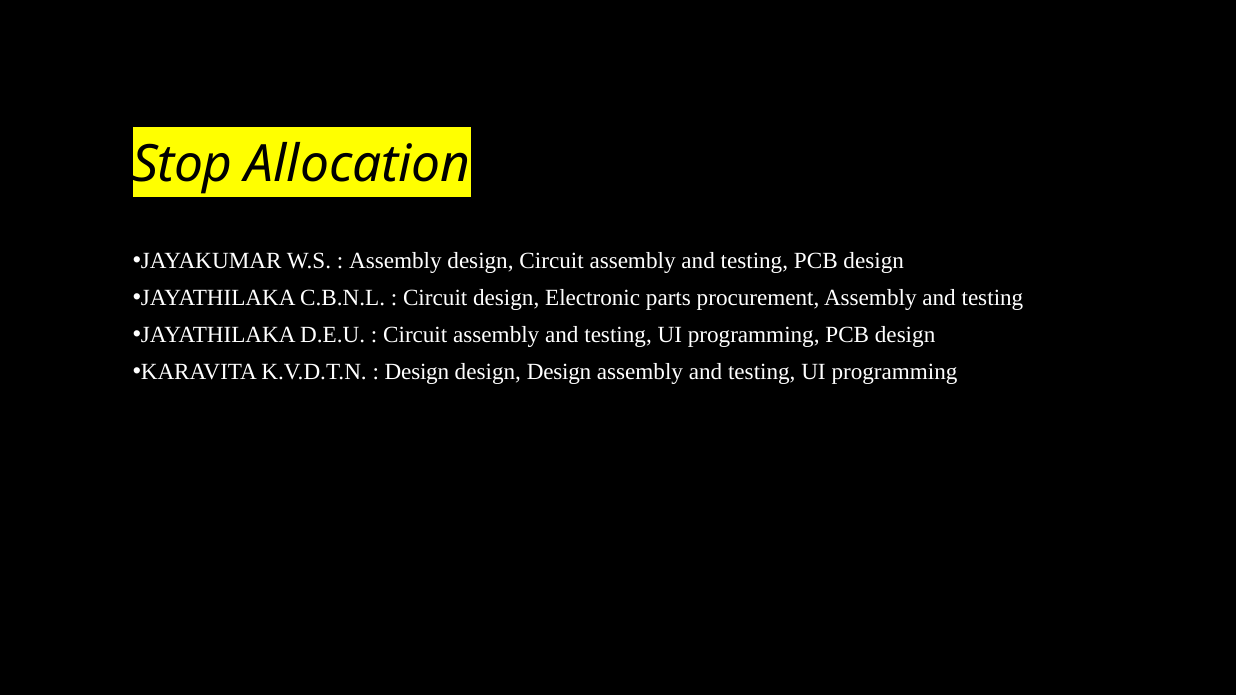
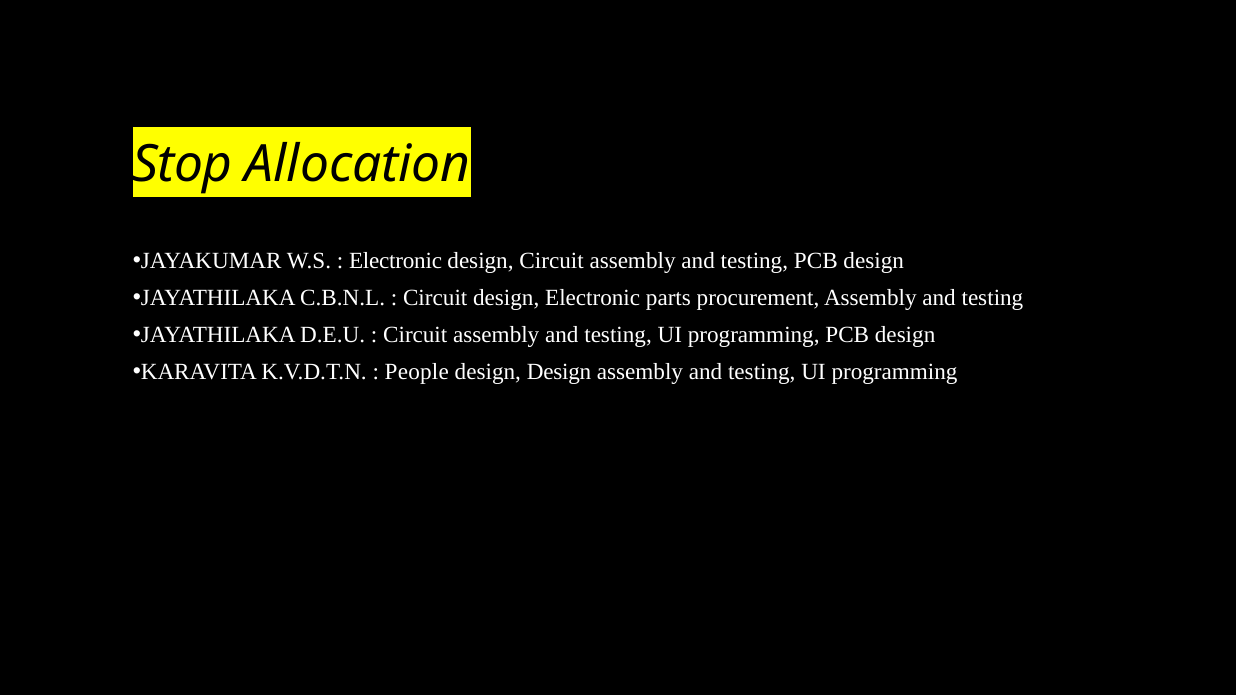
Assembly at (395, 261): Assembly -> Electronic
Design at (417, 372): Design -> People
